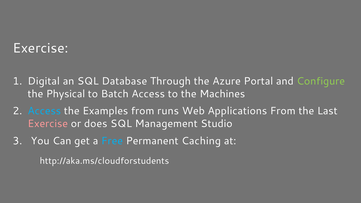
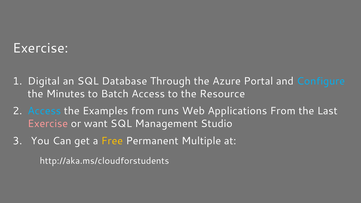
Configure colour: light green -> light blue
Physical: Physical -> Minutes
Machines: Machines -> Resource
does: does -> want
Free colour: light blue -> yellow
Caching: Caching -> Multiple
